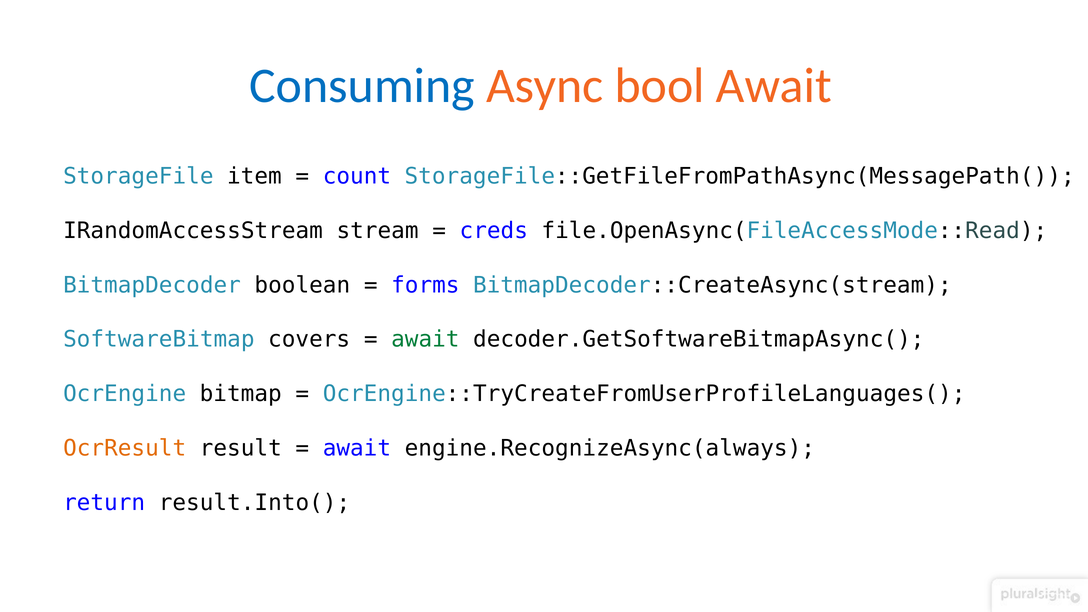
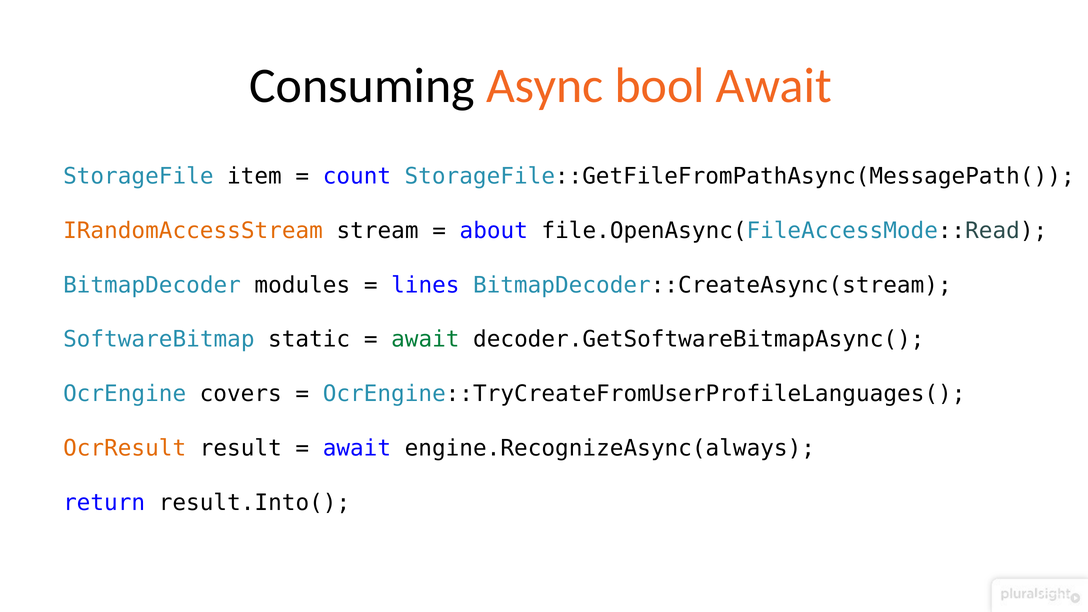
Consuming colour: blue -> black
IRandomAccessStream colour: black -> orange
creds: creds -> about
boolean: boolean -> modules
forms: forms -> lines
covers: covers -> static
bitmap: bitmap -> covers
